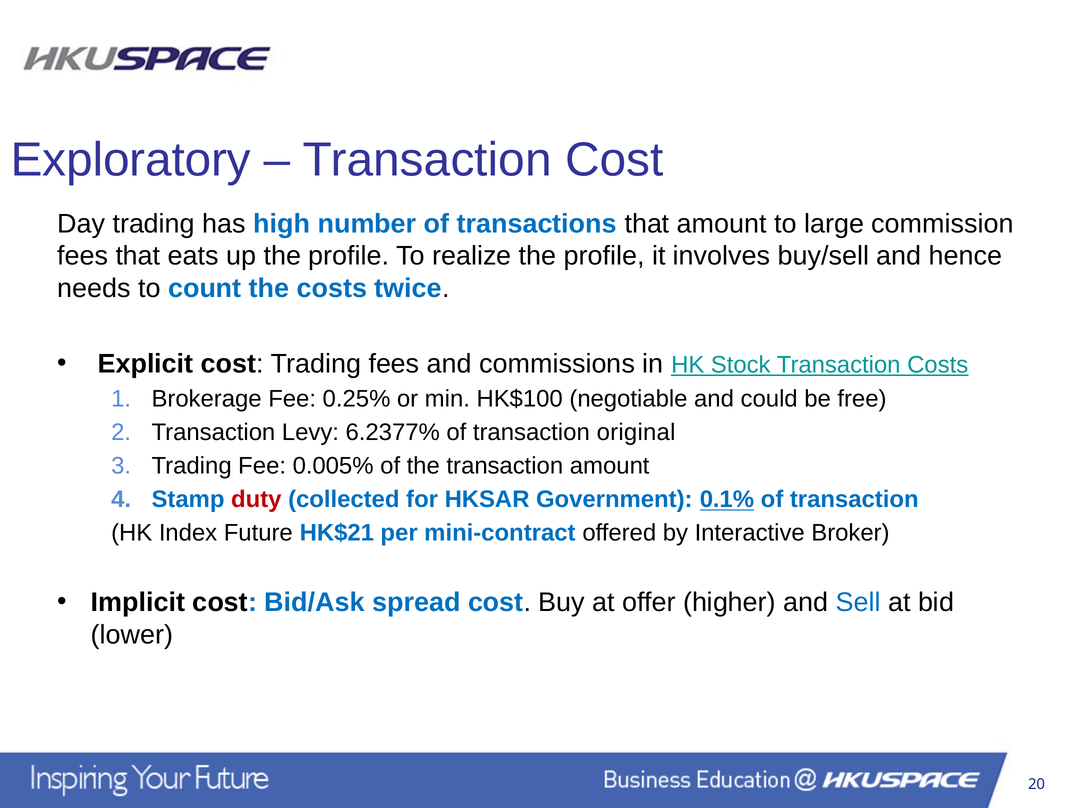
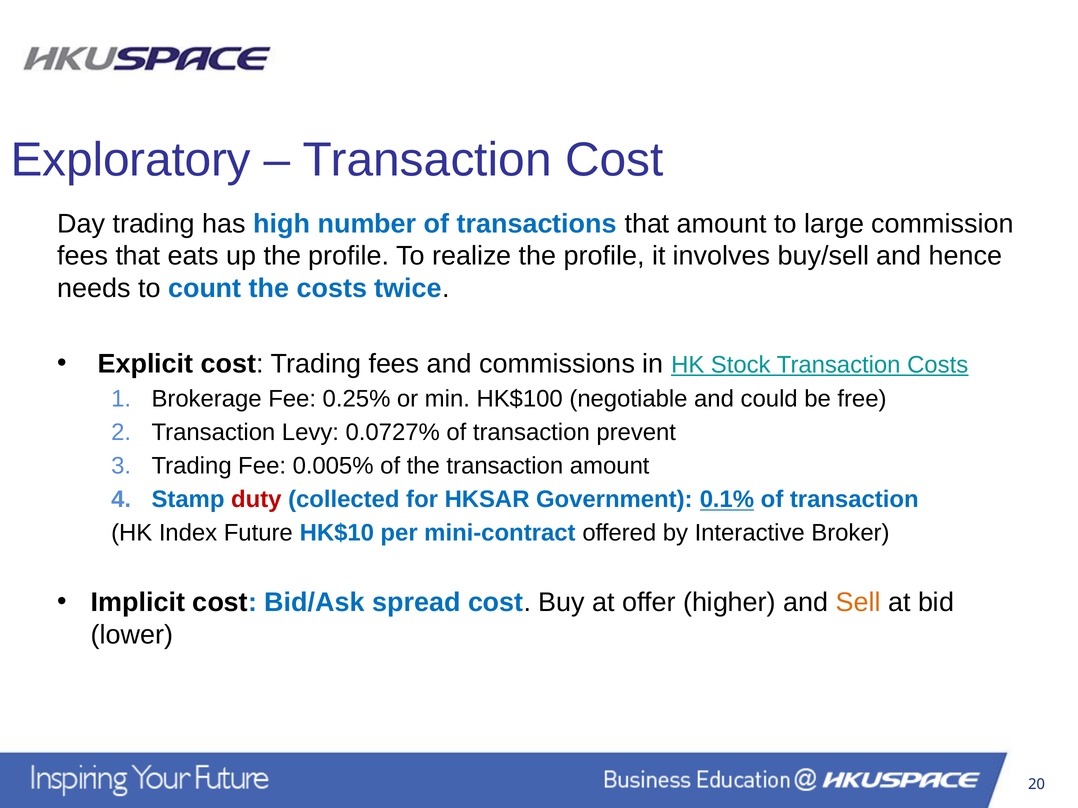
6.2377%: 6.2377% -> 0.0727%
original: original -> prevent
HK$21: HK$21 -> HK$10
Sell colour: blue -> orange
